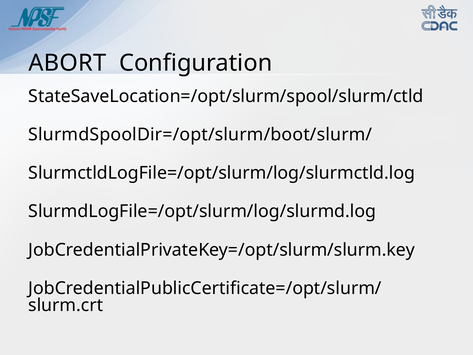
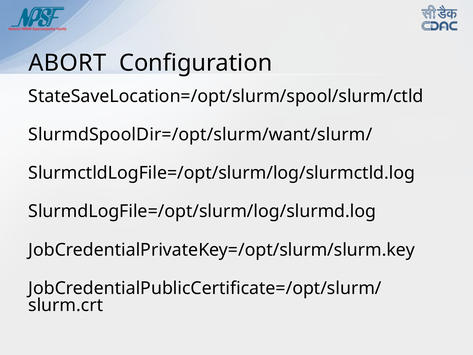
SlurmdSpoolDir=/opt/slurm/boot/slurm/: SlurmdSpoolDir=/opt/slurm/boot/slurm/ -> SlurmdSpoolDir=/opt/slurm/want/slurm/
